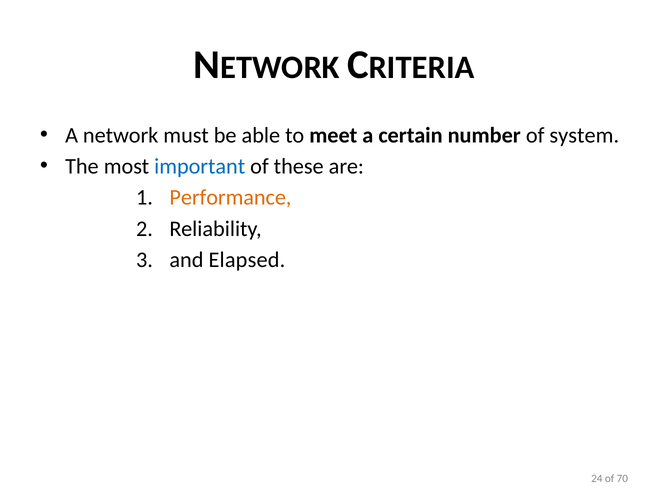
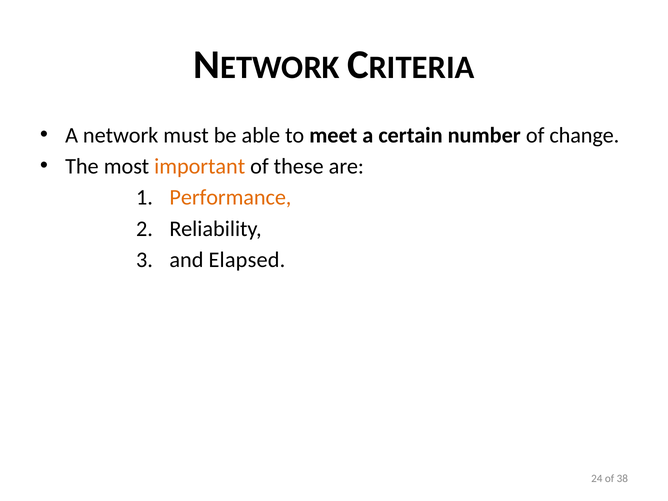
system: system -> change
important colour: blue -> orange
70: 70 -> 38
